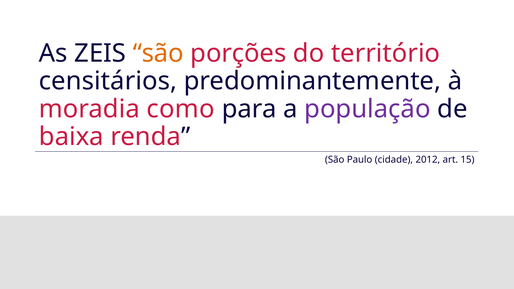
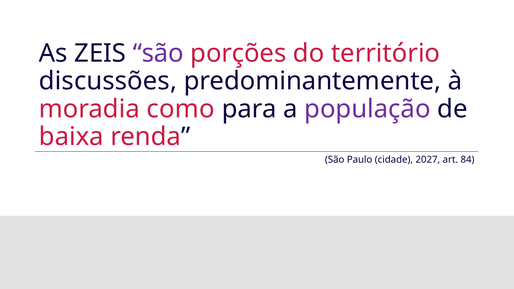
são at (158, 53) colour: orange -> purple
censitários: censitários -> discussões
2012: 2012 -> 2027
15: 15 -> 84
